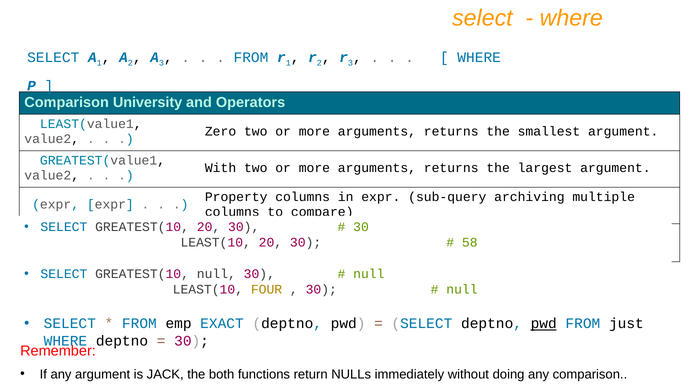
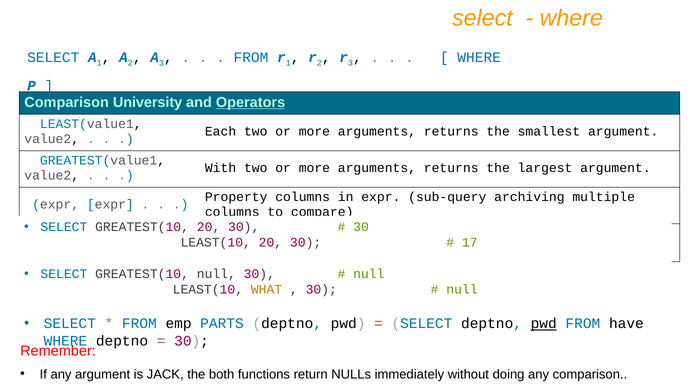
Operators underline: none -> present
Zero: Zero -> Each
58: 58 -> 17
FOUR: FOUR -> WHAT
EXACT: EXACT -> PARTS
just: just -> have
